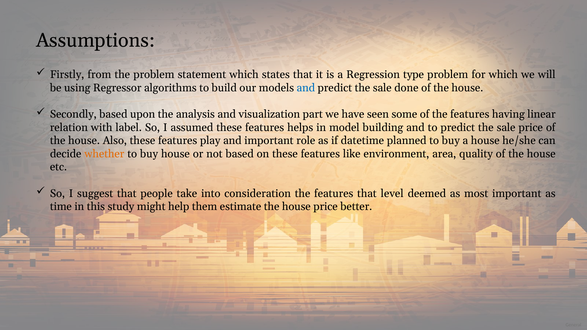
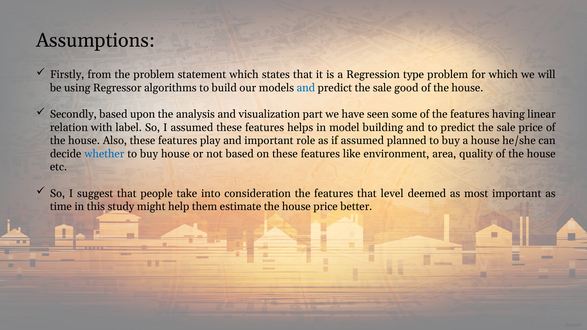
done: done -> good
if datetime: datetime -> assumed
whether colour: orange -> blue
